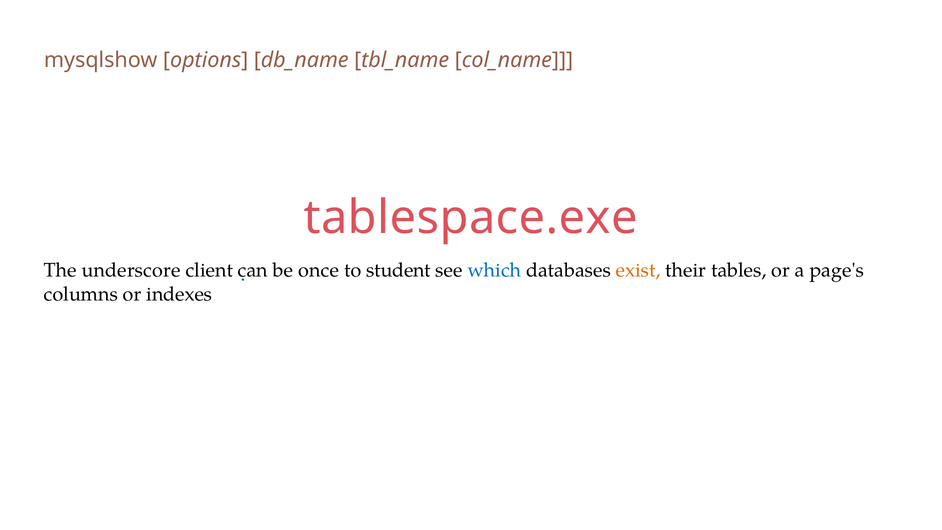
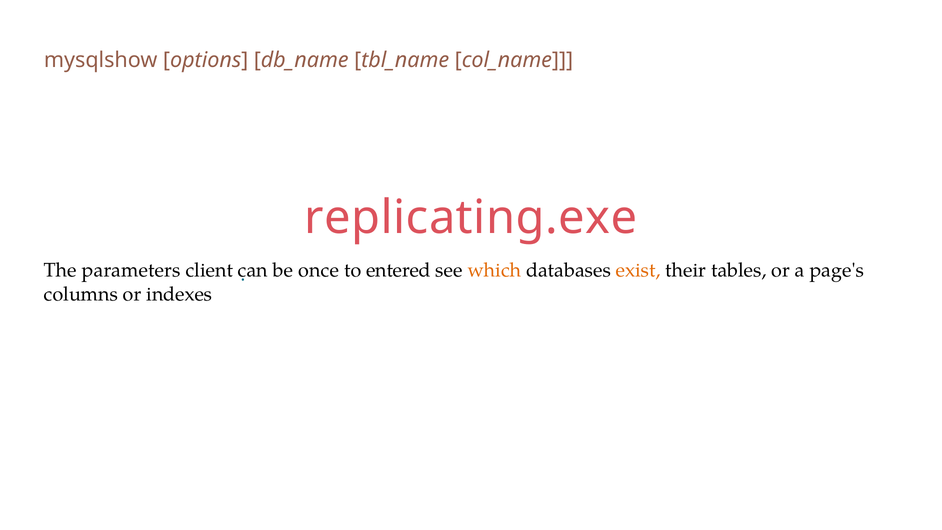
tablespace.exe: tablespace.exe -> replicating.exe
underscore: underscore -> parameters
student: student -> entered
which colour: blue -> orange
